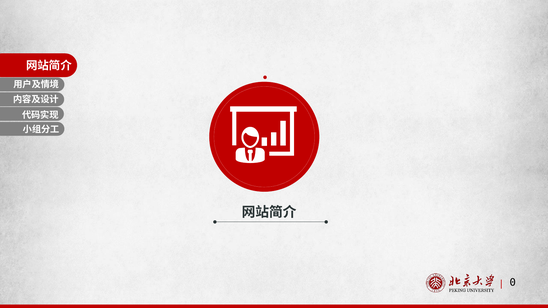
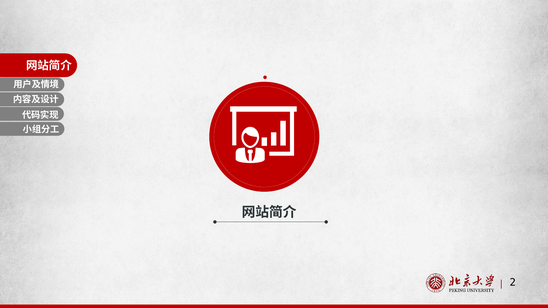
0: 0 -> 2
